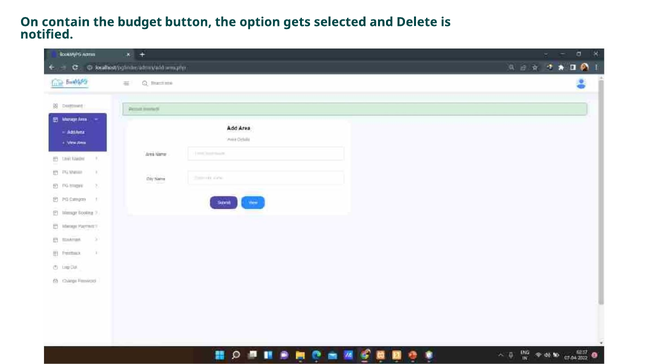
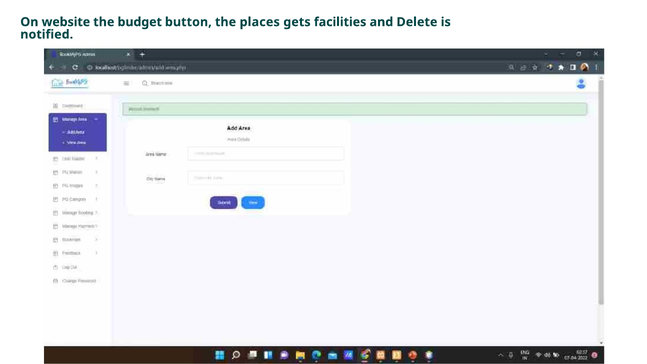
contain: contain -> website
option: option -> places
selected: selected -> facilities
